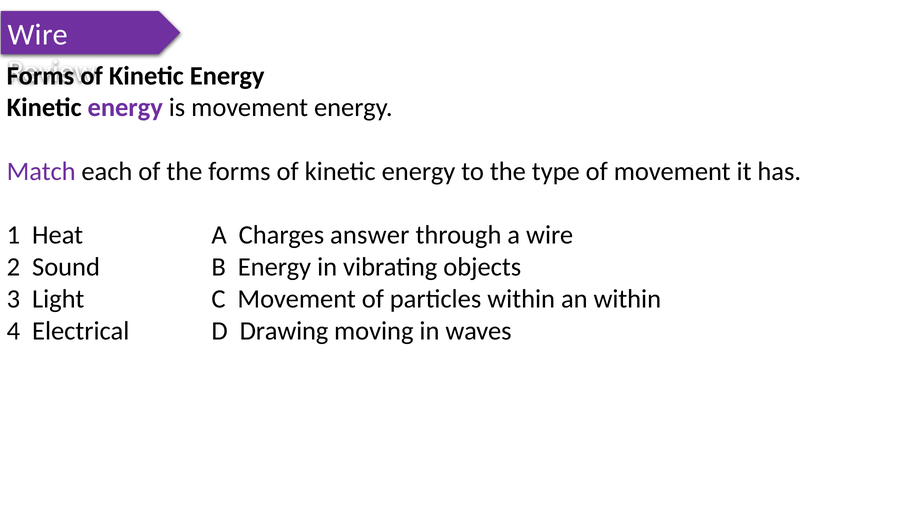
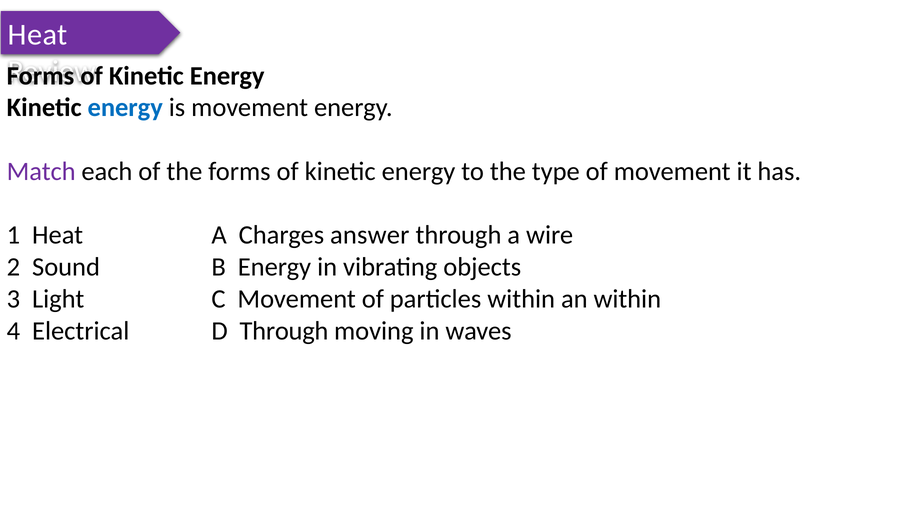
Wire at (38, 35): Wire -> Heat
energy at (125, 108) colour: purple -> blue
D Drawing: Drawing -> Through
